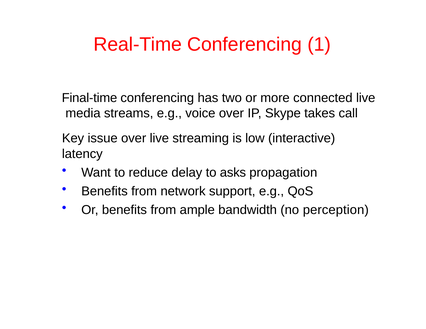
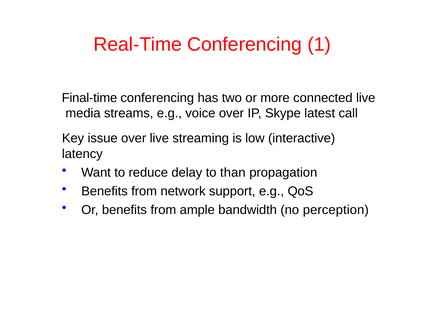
takes: takes -> latest
asks: asks -> than
